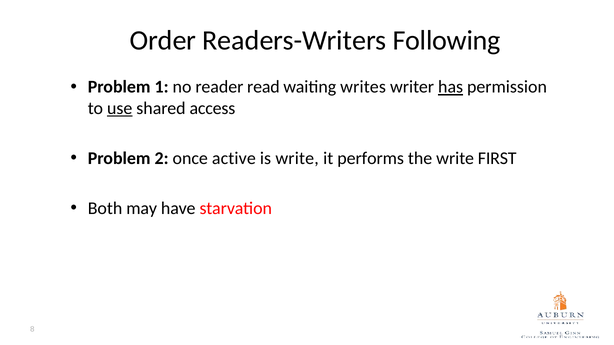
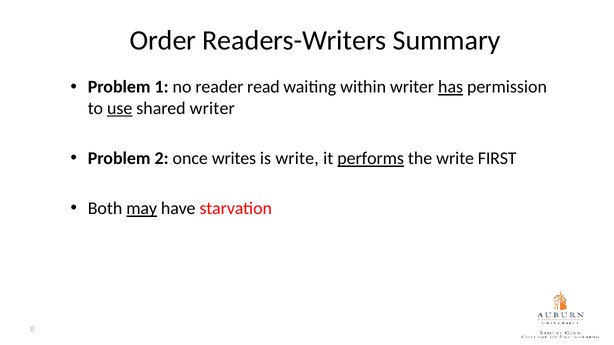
Following: Following -> Summary
writes: writes -> within
shared access: access -> writer
active: active -> writes
performs underline: none -> present
may underline: none -> present
